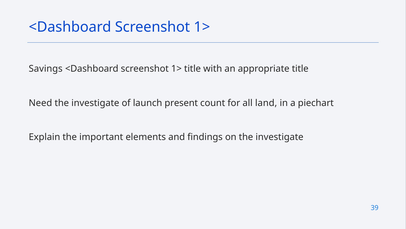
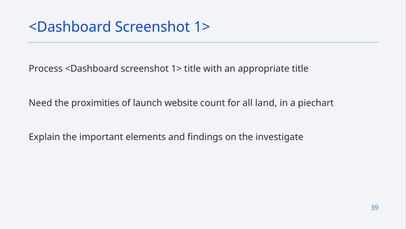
Savings: Savings -> Process
investigate at (95, 103): investigate -> proximities
present: present -> website
